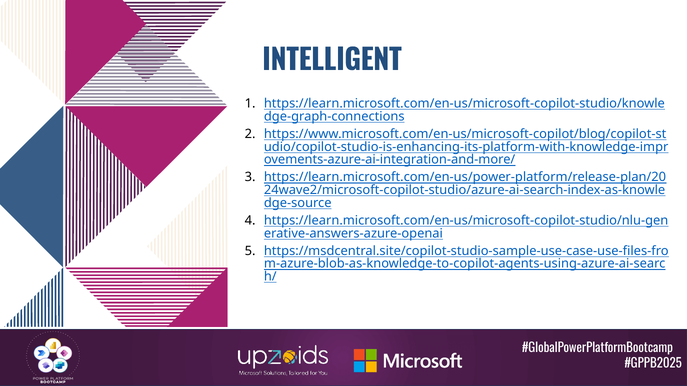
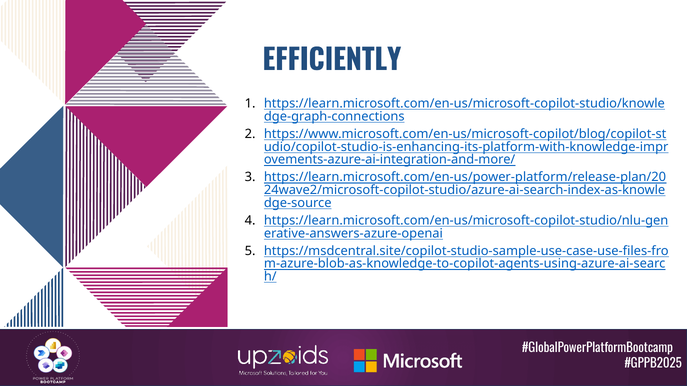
INTELLIGENT: INTELLIGENT -> EFFICIENTLY
